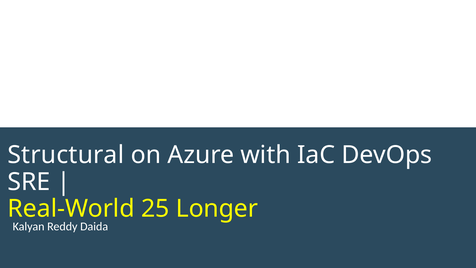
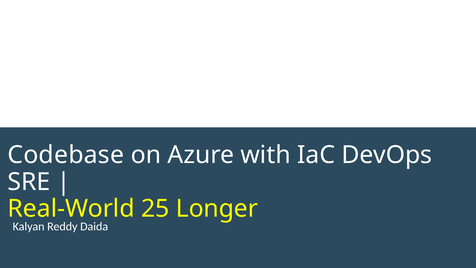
Structural: Structural -> Codebase
